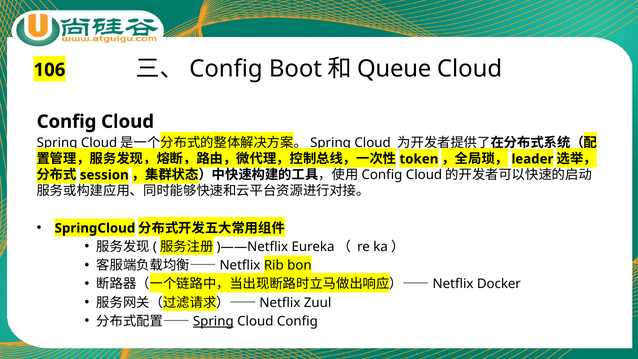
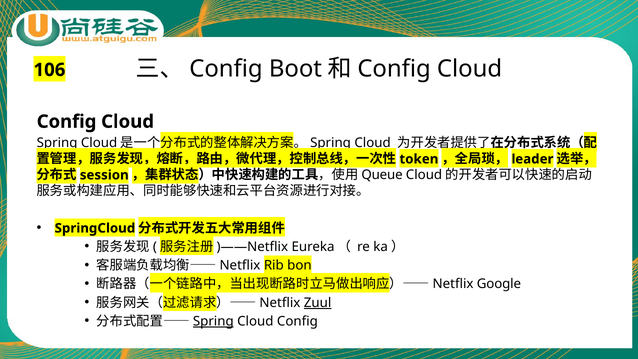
Queue at (394, 69): Queue -> Config
Config at (382, 175): Config -> Queue
Docker: Docker -> Google
Zuul underline: none -> present
